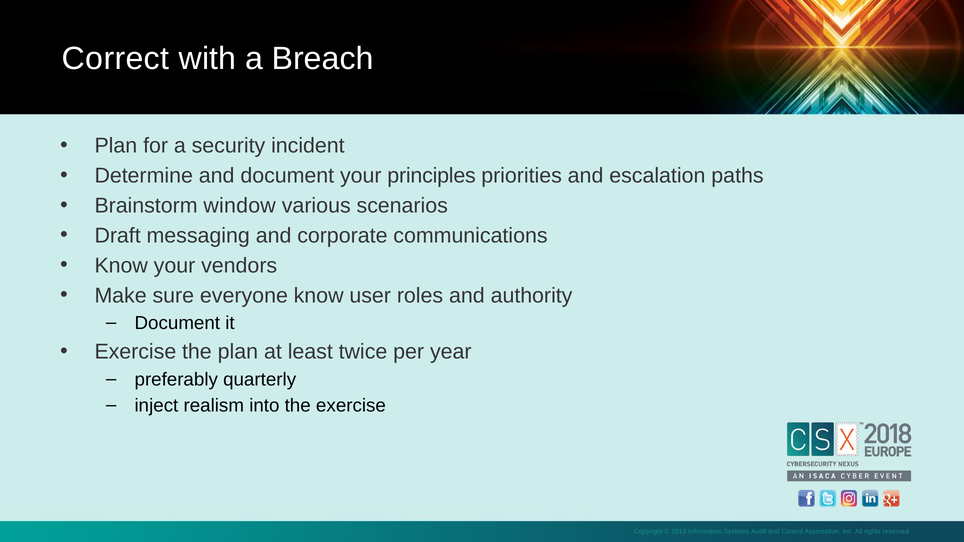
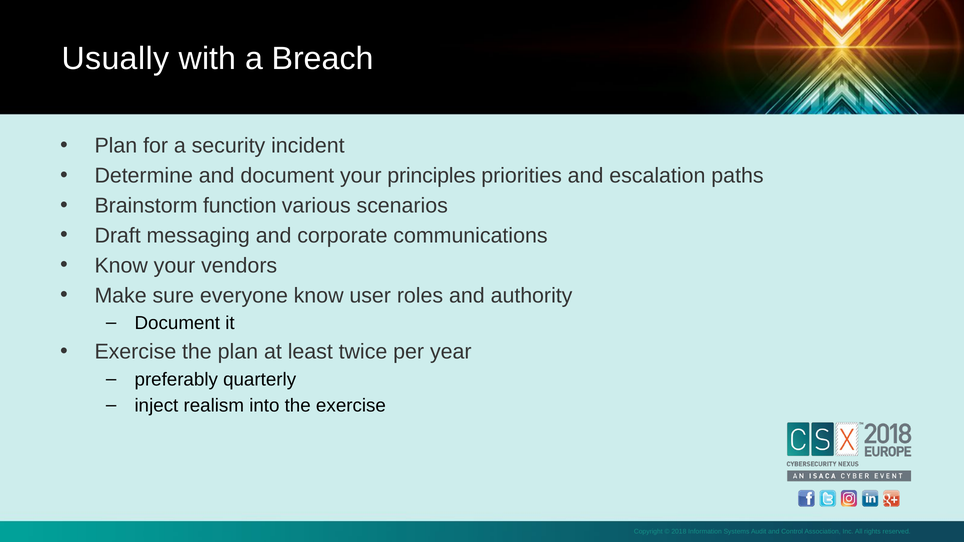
Correct: Correct -> Usually
window: window -> function
